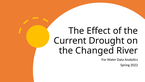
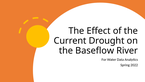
Changed: Changed -> Baseflow
